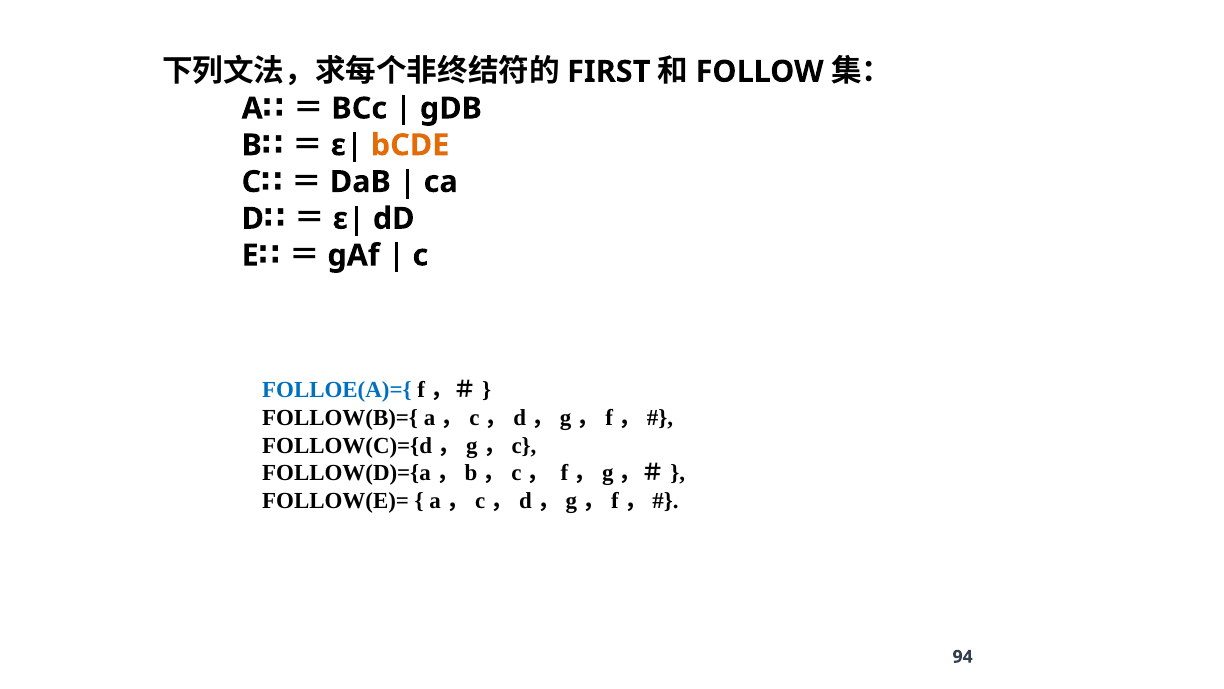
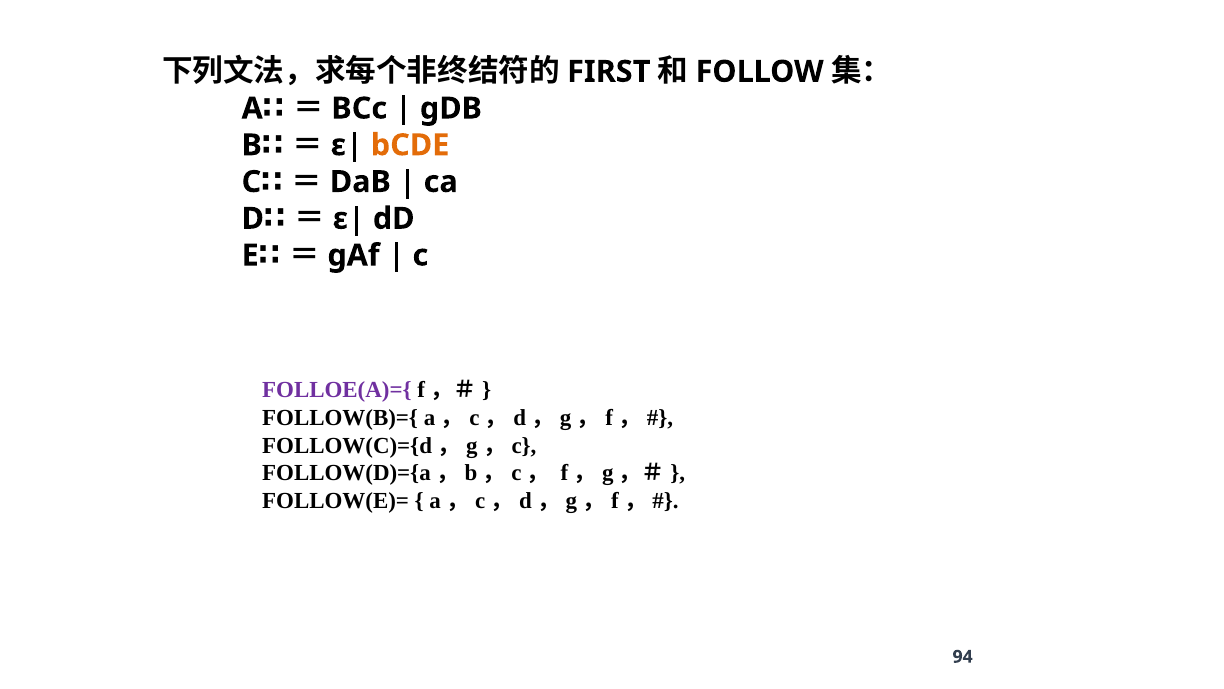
FOLLOE(A)={ colour: blue -> purple
